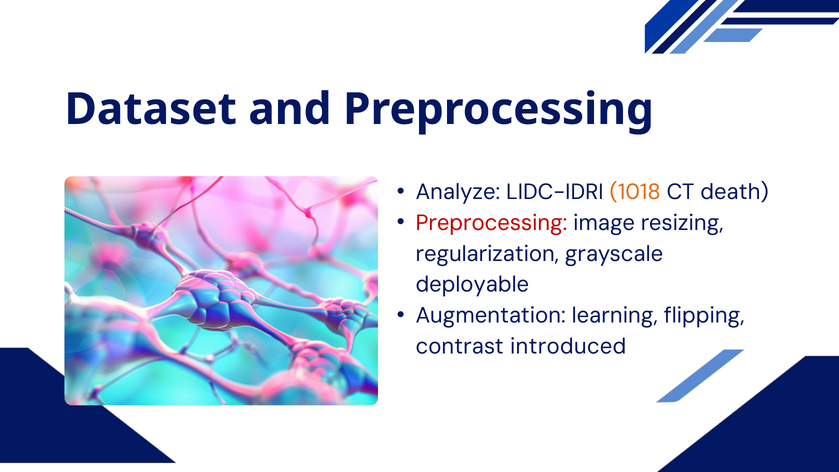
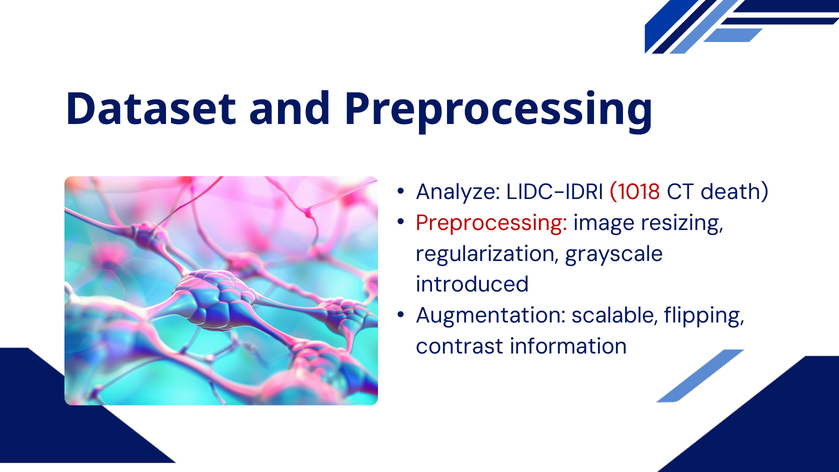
1018 colour: orange -> red
deployable: deployable -> introduced
learning: learning -> scalable
introduced: introduced -> information
